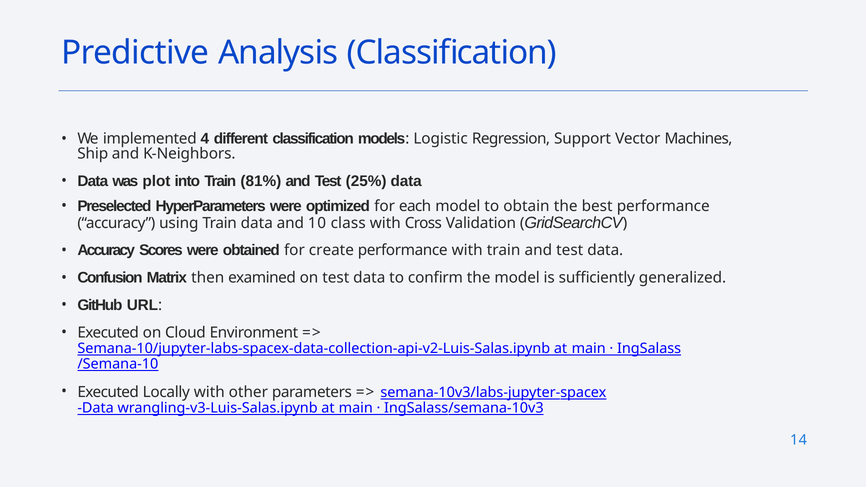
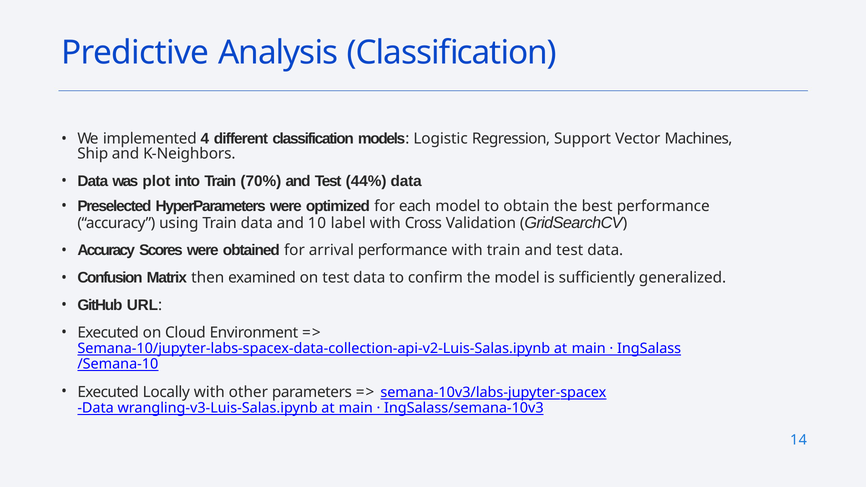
81%: 81% -> 70%
25%: 25% -> 44%
class: class -> label
create: create -> arrival
